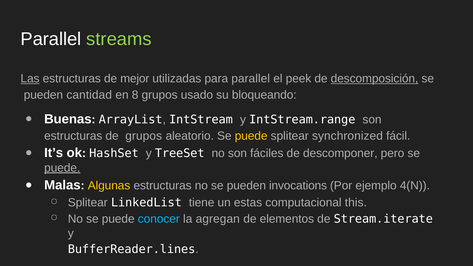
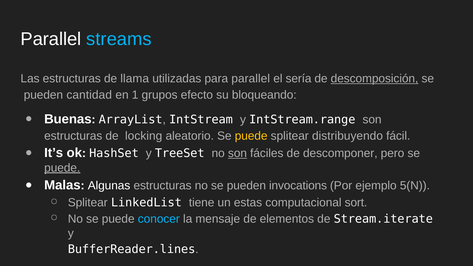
streams colour: light green -> light blue
Las underline: present -> none
mejor: mejor -> llama
peek: peek -> sería
8: 8 -> 1
usado: usado -> efecto
de grupos: grupos -> locking
synchronized: synchronized -> distribuyendo
son at (237, 153) underline: none -> present
Algunas colour: yellow -> white
4(N: 4(N -> 5(N
this: this -> sort
agregan: agregan -> mensaje
